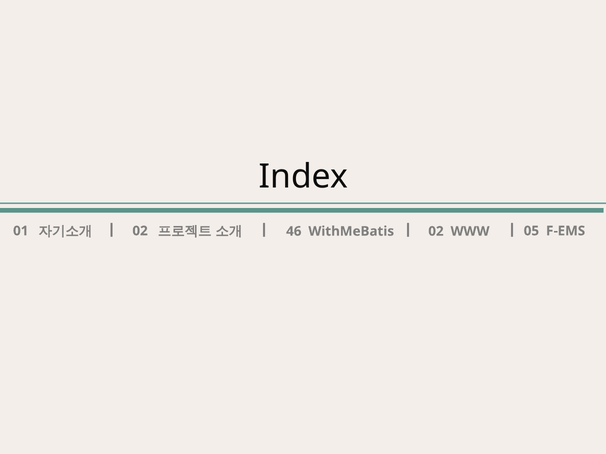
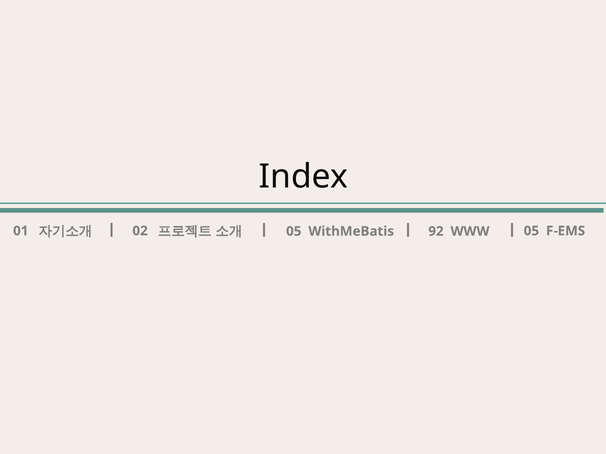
ㅣ 46: 46 -> 05
WithMeBatis 02: 02 -> 92
